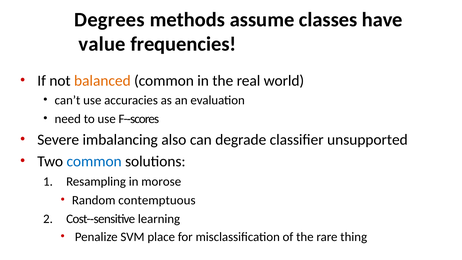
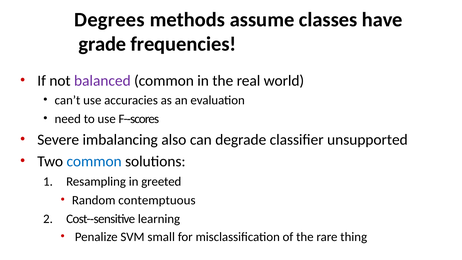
value: value -> grade
balanced colour: orange -> purple
morose: morose -> greeted
place: place -> small
